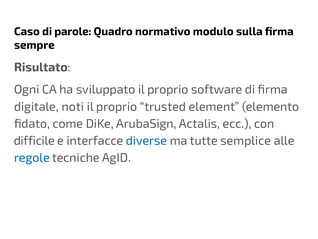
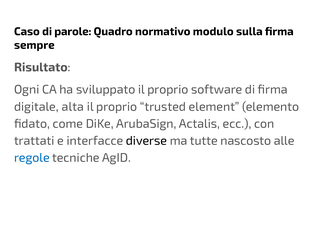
noti: noti -> alta
difficile: difficile -> trattati
diverse colour: blue -> black
semplice: semplice -> nascosto
